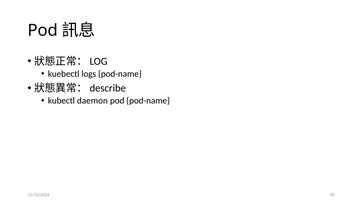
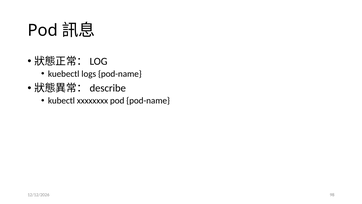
daemon: daemon -> xxxxxxxx
